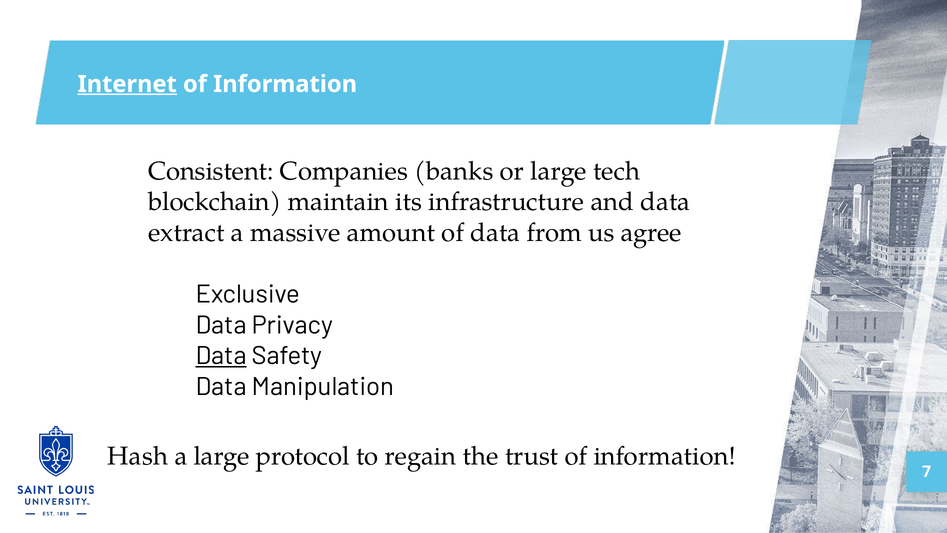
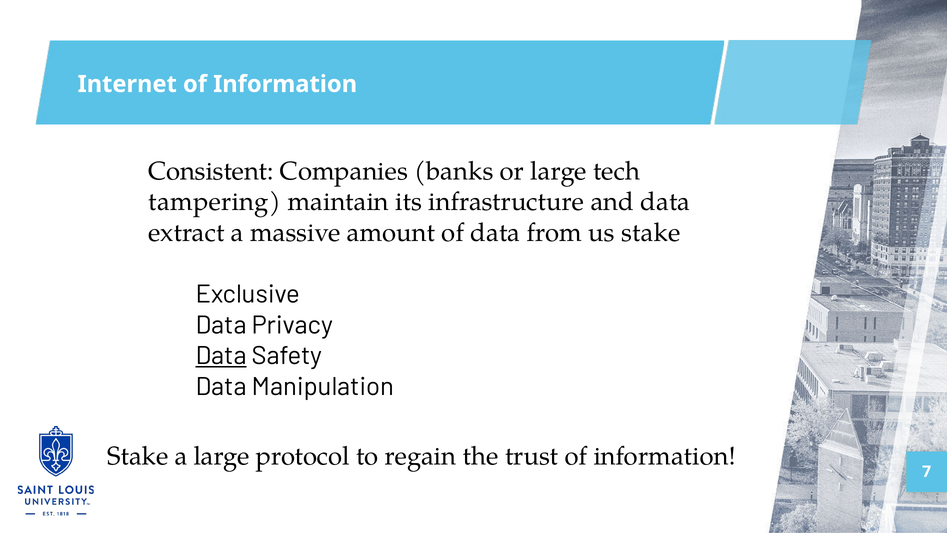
Internet underline: present -> none
blockchain: blockchain -> tampering
us agree: agree -> stake
Hash at (138, 456): Hash -> Stake
